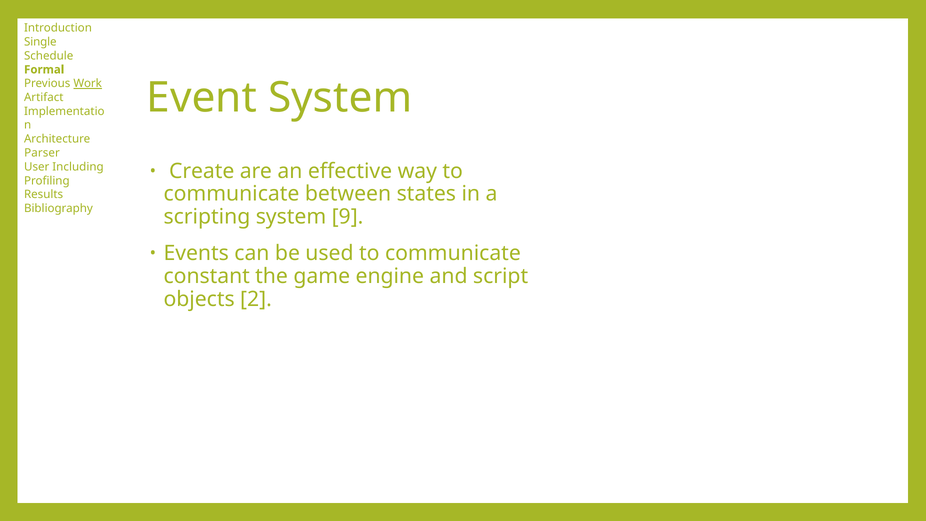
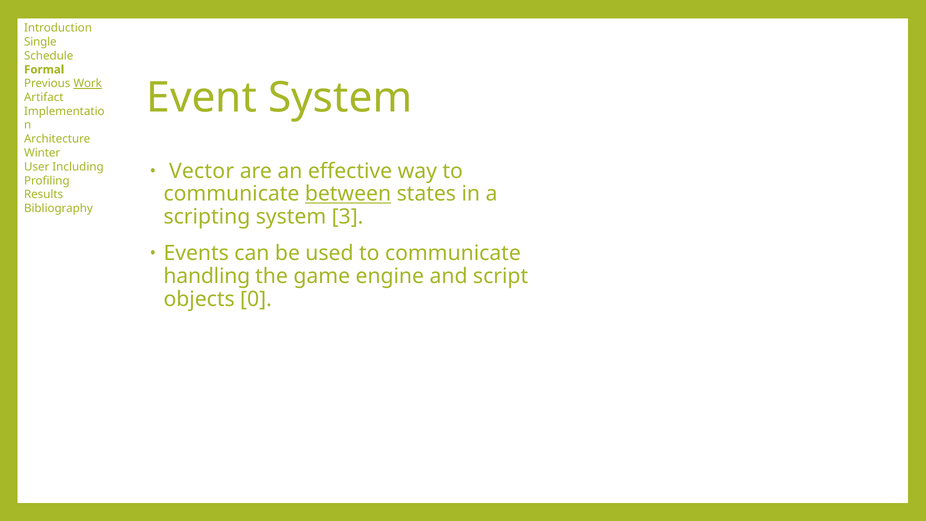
Parser: Parser -> Winter
Create: Create -> Vector
between underline: none -> present
9: 9 -> 3
constant: constant -> handling
2: 2 -> 0
